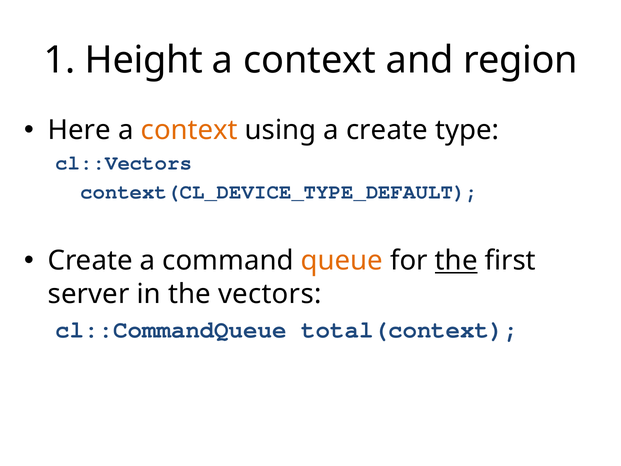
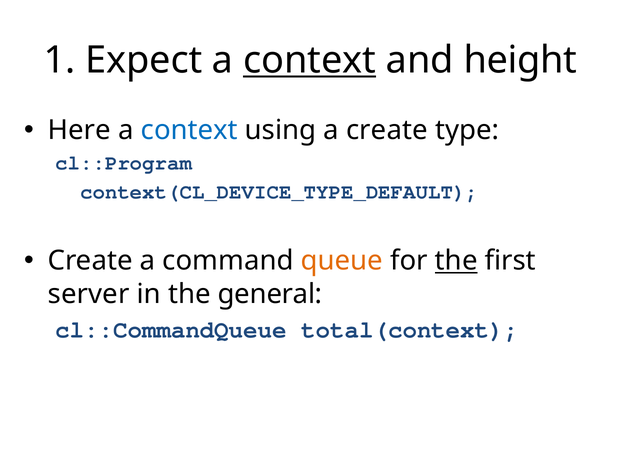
Height: Height -> Expect
context at (310, 60) underline: none -> present
region: region -> height
context at (189, 130) colour: orange -> blue
cl::Vectors: cl::Vectors -> cl::Program
vectors: vectors -> general
